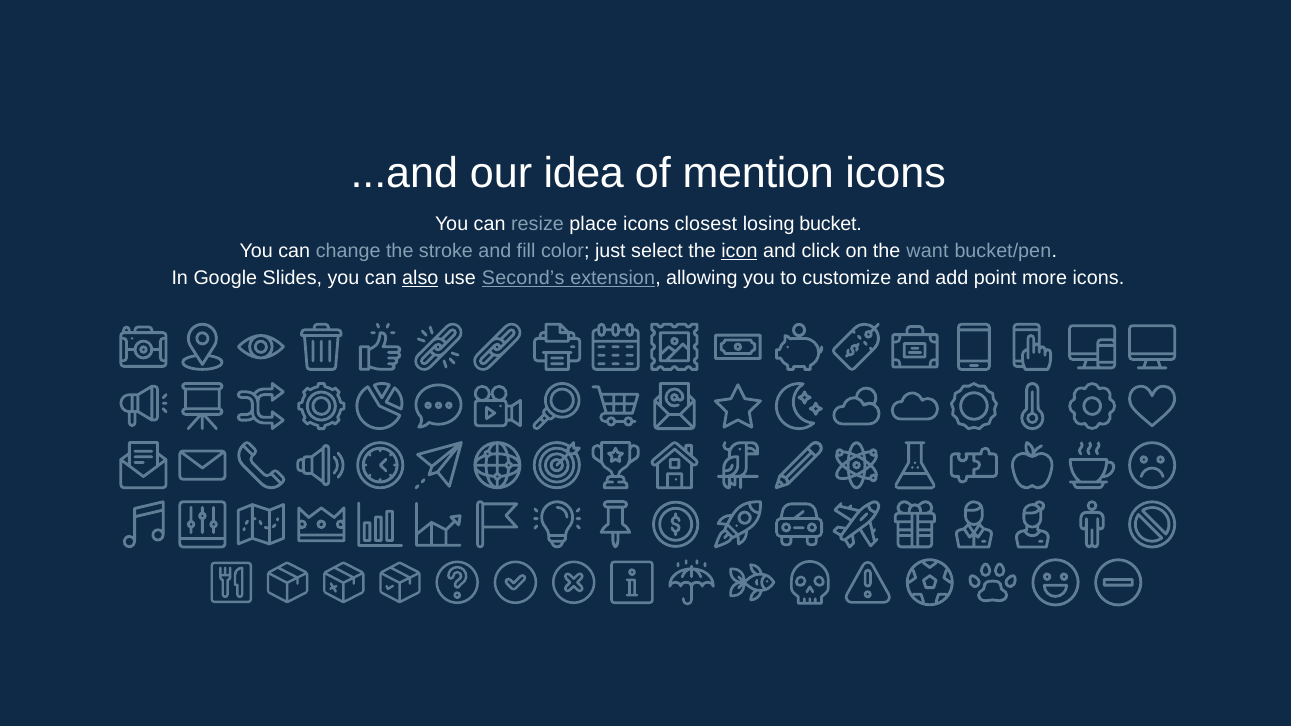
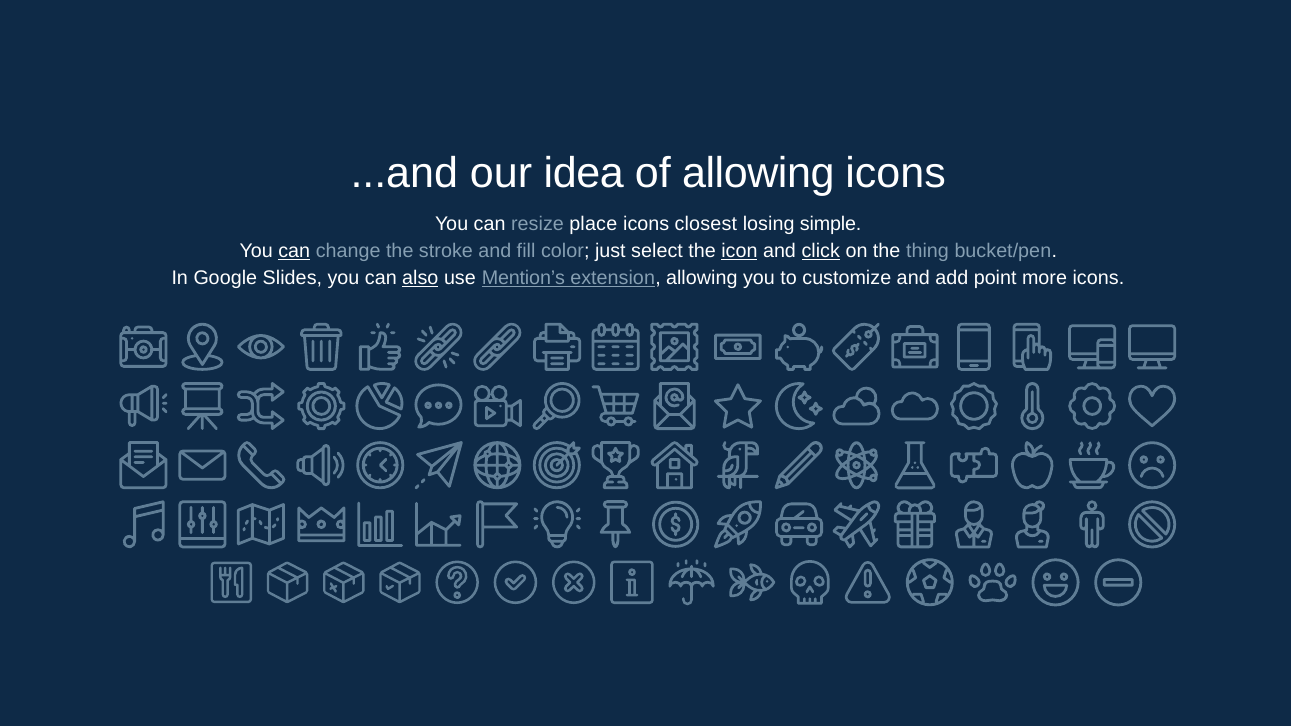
of mention: mention -> allowing
bucket: bucket -> simple
can at (294, 251) underline: none -> present
click underline: none -> present
want: want -> thing
Second’s: Second’s -> Mention’s
